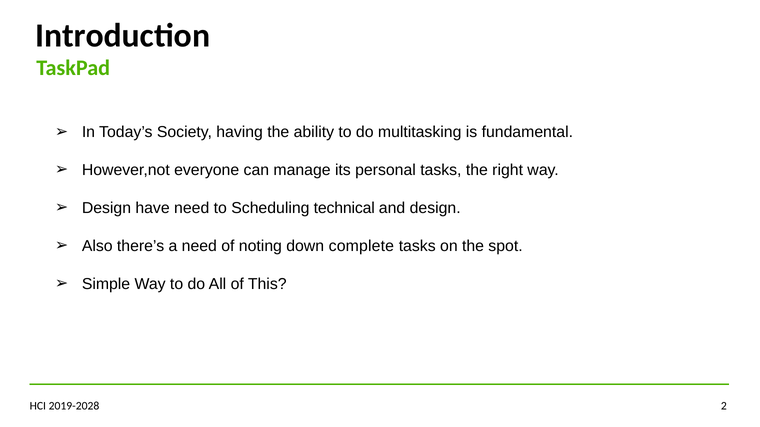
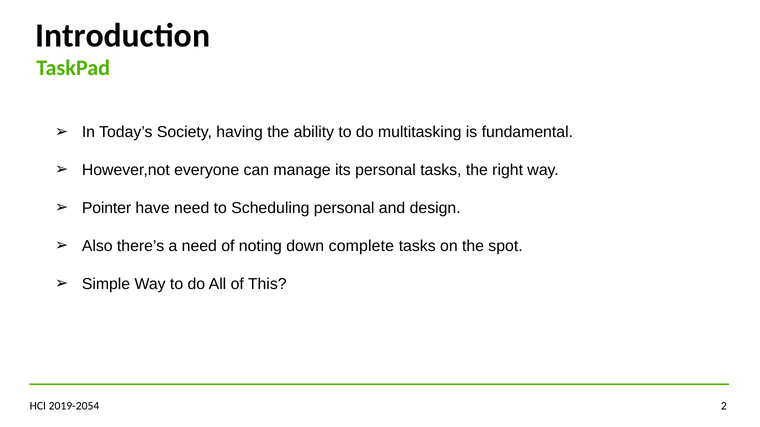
Design at (106, 208): Design -> Pointer
Scheduling technical: technical -> personal
2019-2028: 2019-2028 -> 2019-2054
